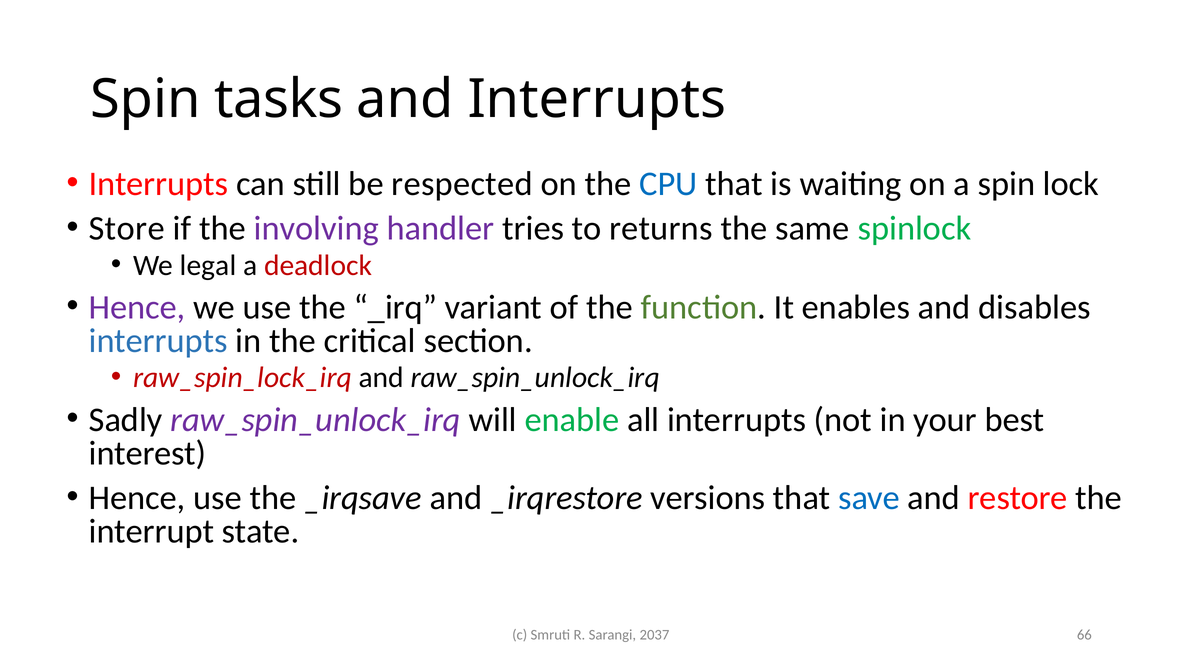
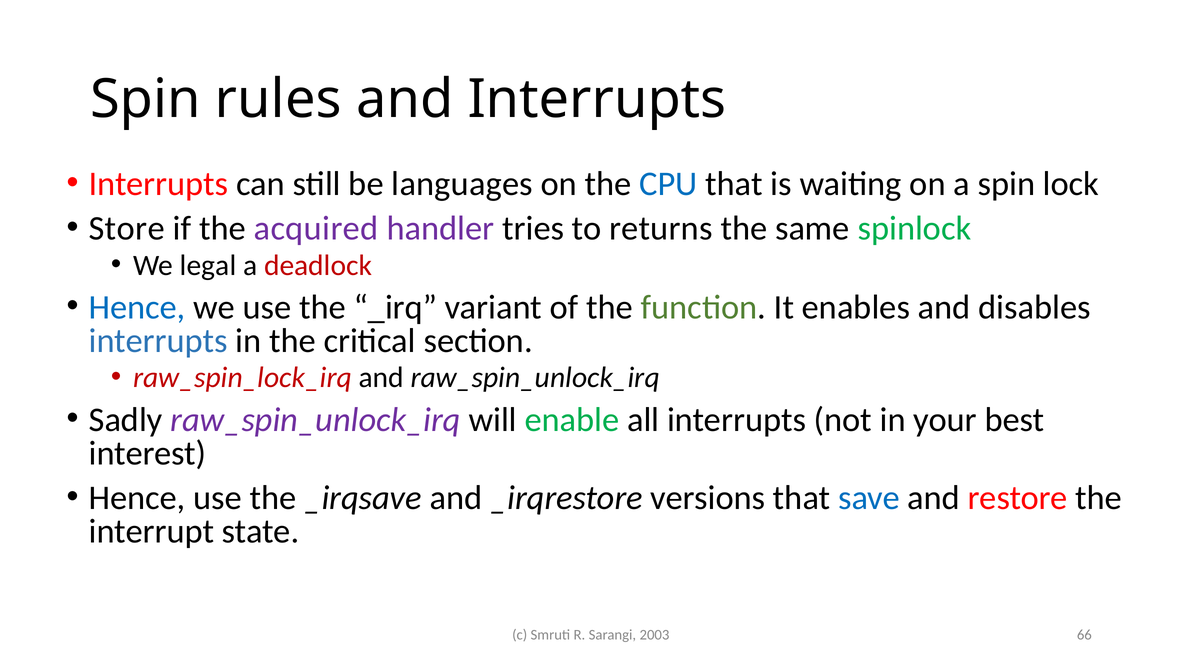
tasks: tasks -> rules
respected: respected -> languages
involving: involving -> acquired
Hence at (137, 307) colour: purple -> blue
2037: 2037 -> 2003
